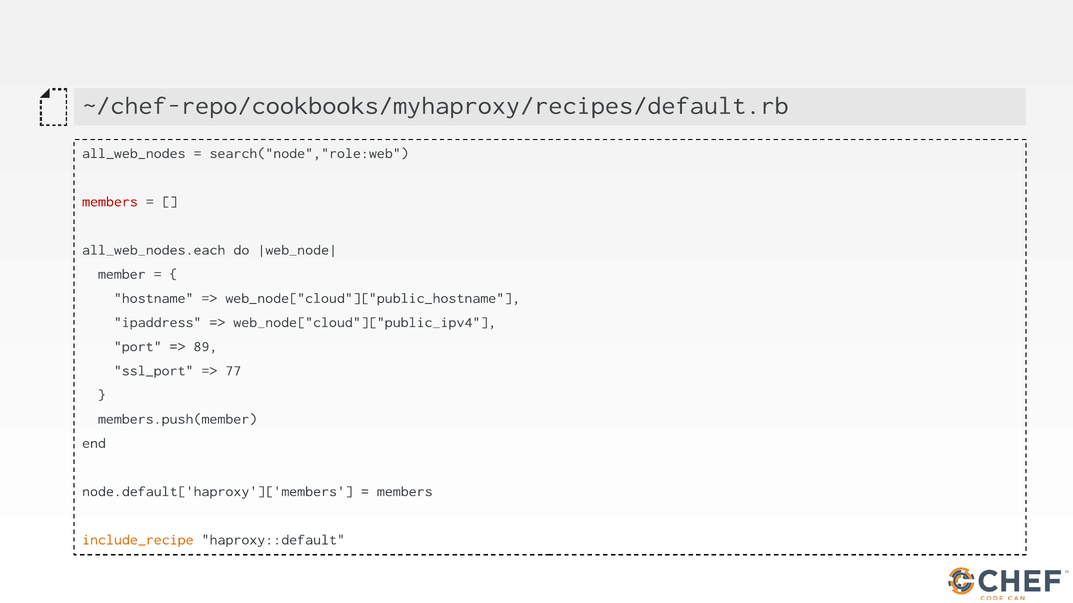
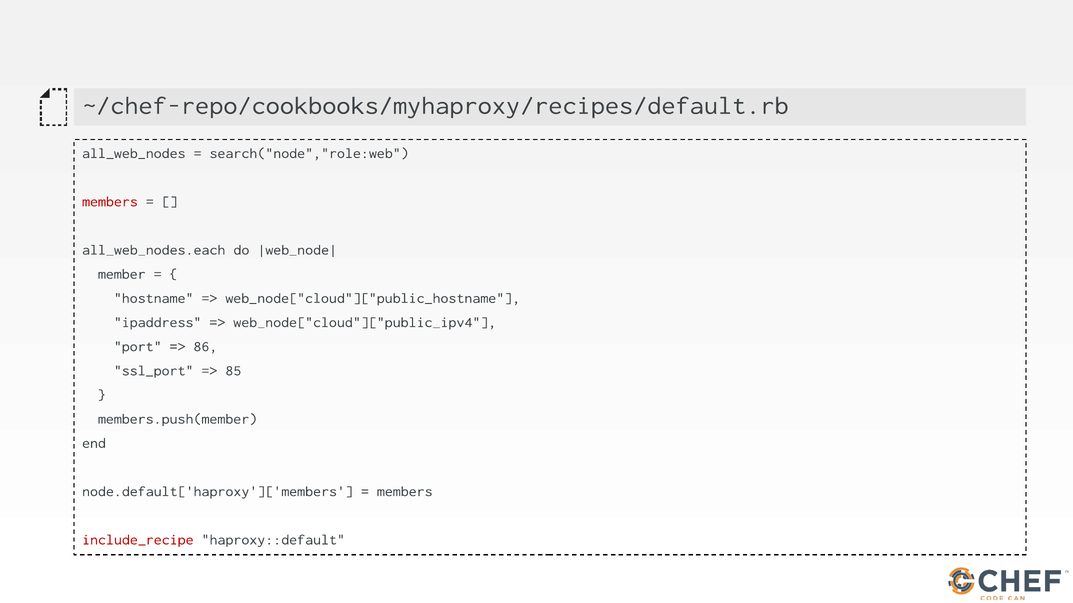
89: 89 -> 86
77: 77 -> 85
include_recipe colour: orange -> red
